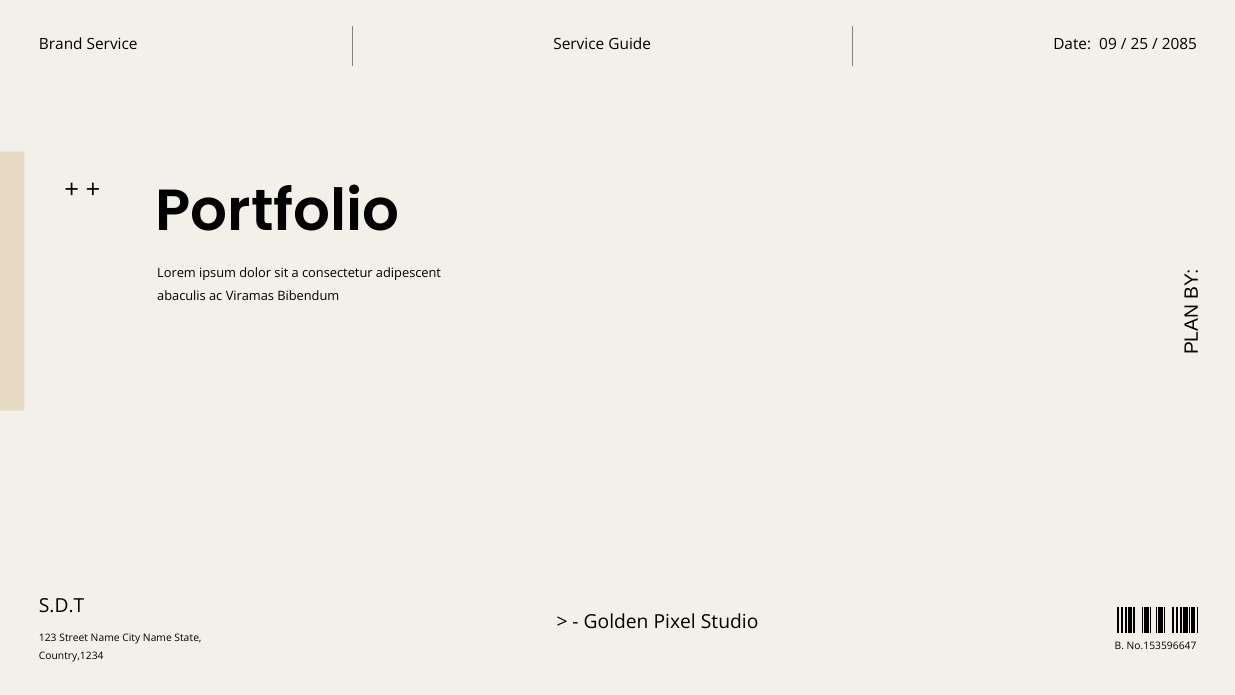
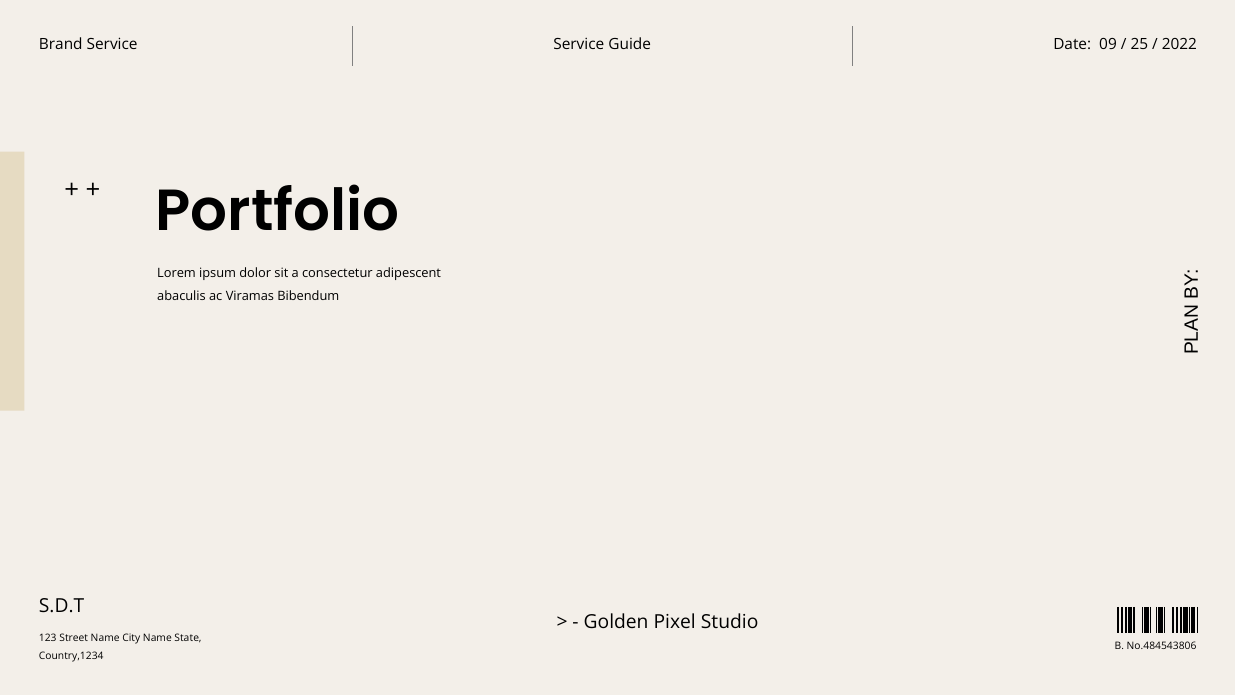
2085: 2085 -> 2022
No.153596647: No.153596647 -> No.484543806
